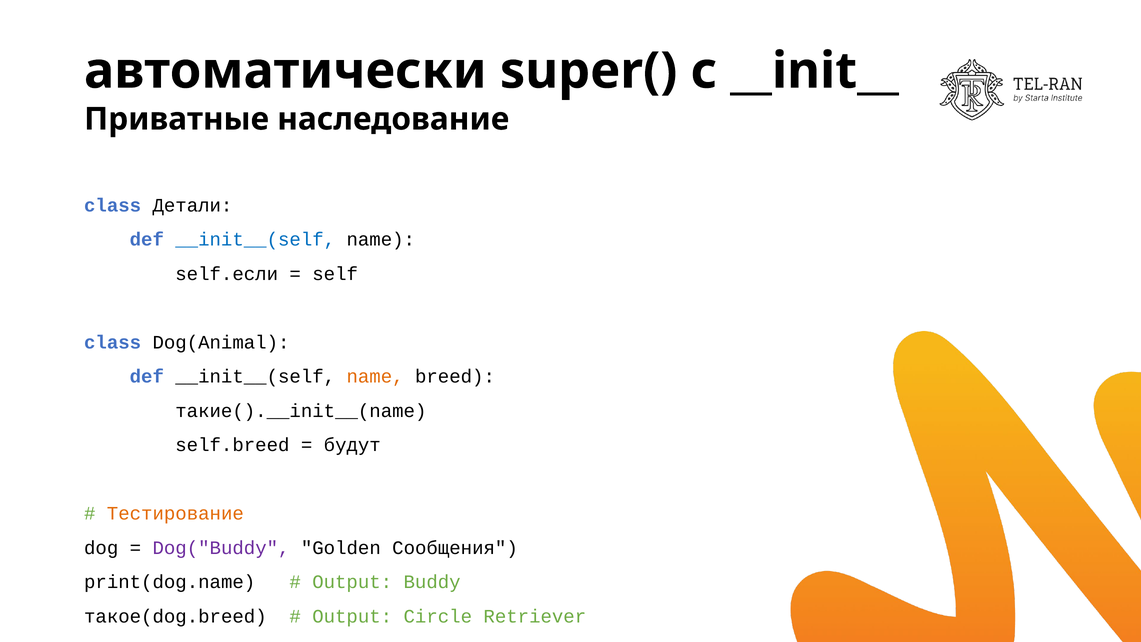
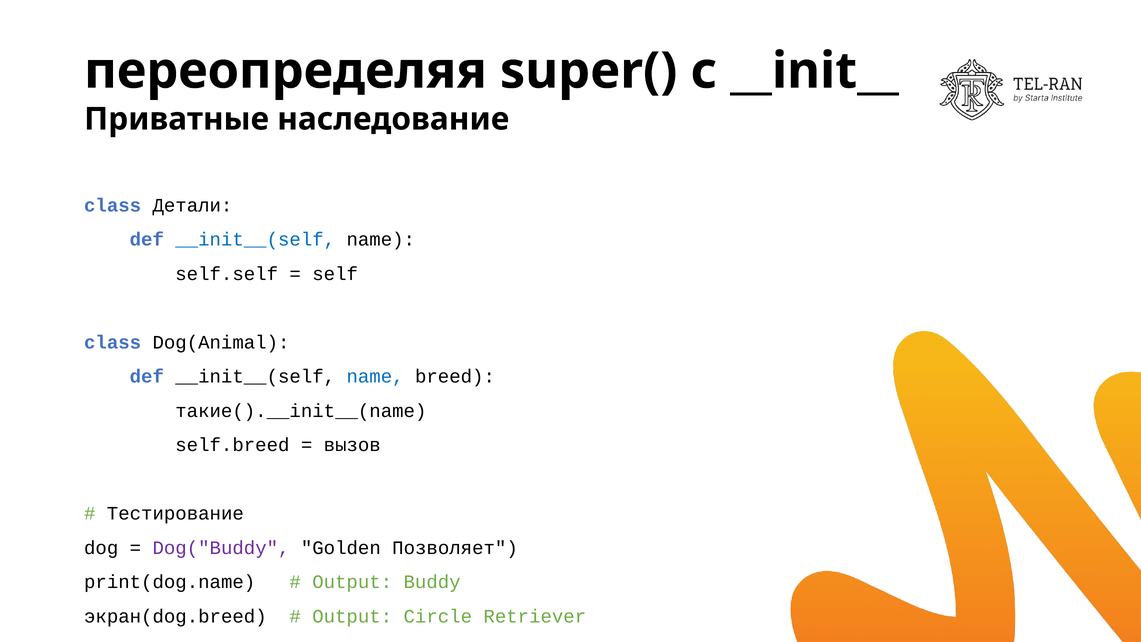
автоматически: автоматически -> переопределяя
self.если: self.если -> self.self
name at (375, 376) colour: orange -> blue
будут: будут -> вызов
Тестирование colour: orange -> black
Сообщения: Сообщения -> Позволяет
такое(dog.breed: такое(dog.breed -> экран(dog.breed
